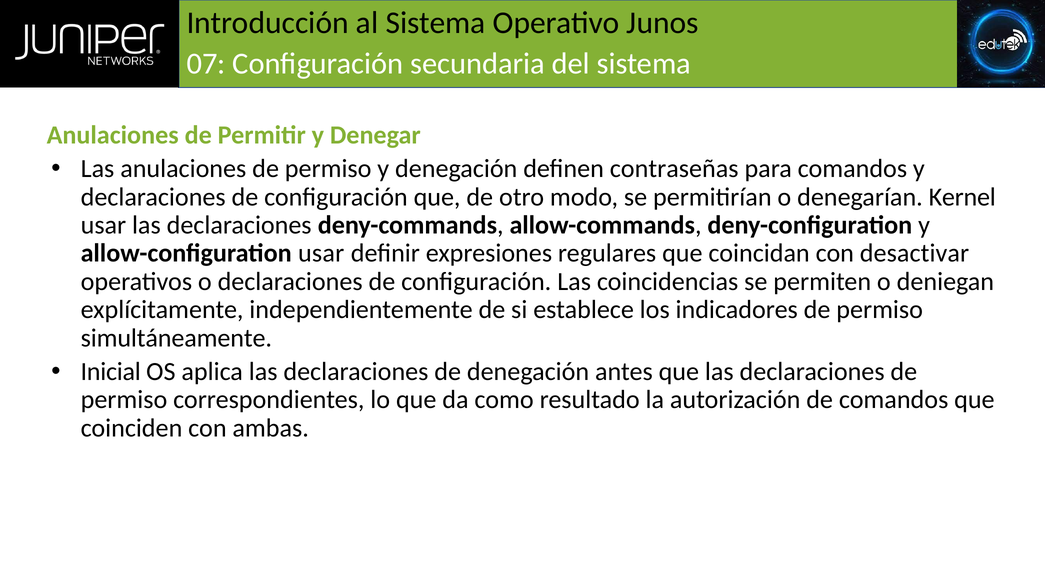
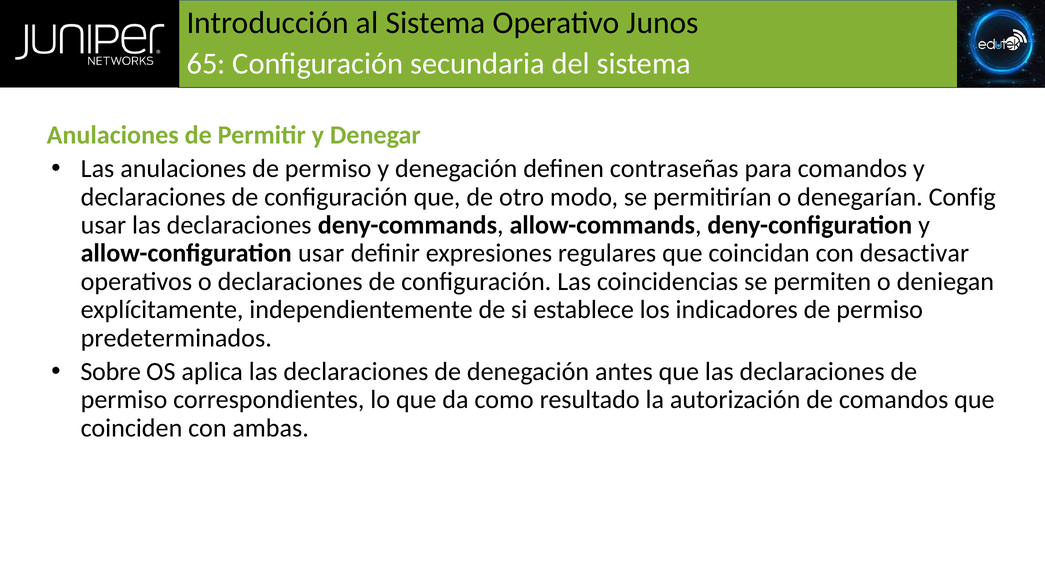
07: 07 -> 65
Kernel: Kernel -> Config
simultáneamente: simultáneamente -> predeterminados
Inicial: Inicial -> Sobre
